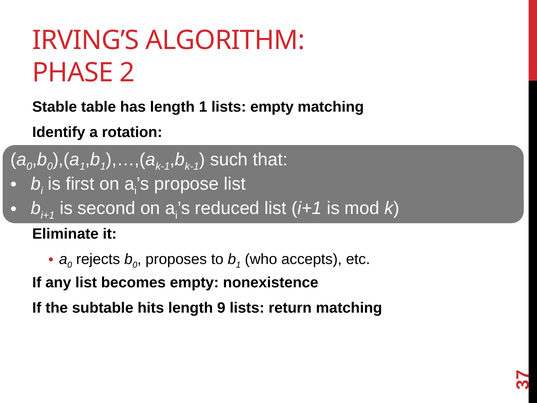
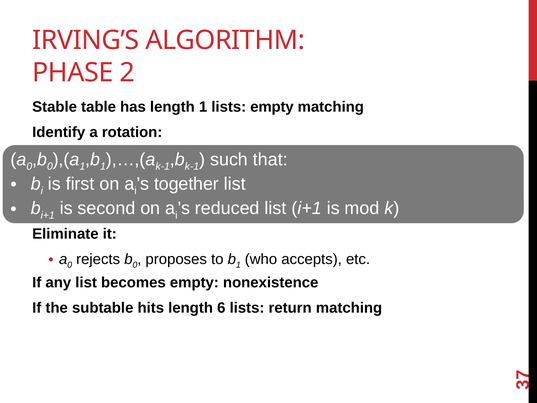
propose: propose -> together
9: 9 -> 6
